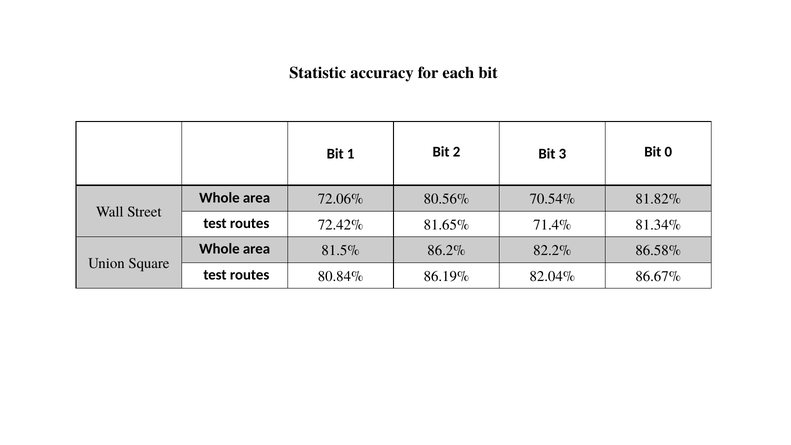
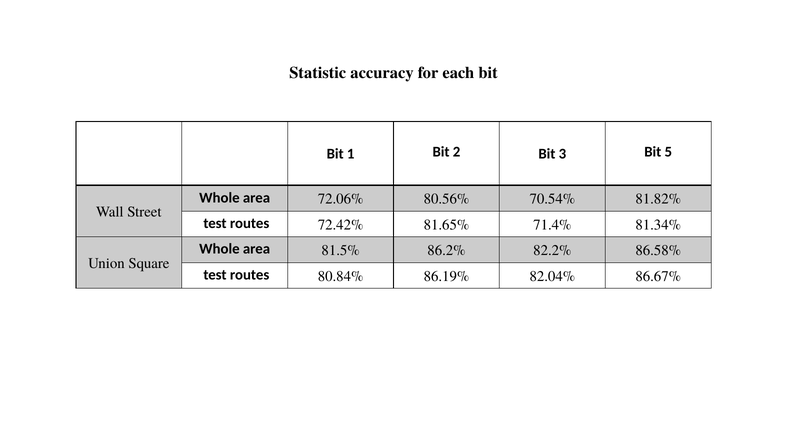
0: 0 -> 5
